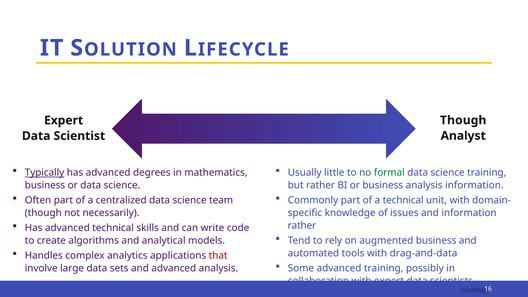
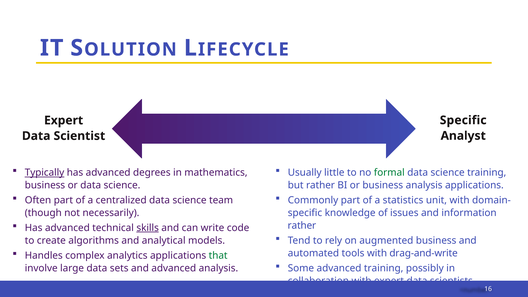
Though at (463, 120): Though -> Specific
analysis information: information -> applications
a technical: technical -> statistics
skills underline: none -> present
that colour: red -> green
drag-and-data: drag-and-data -> drag-and-write
